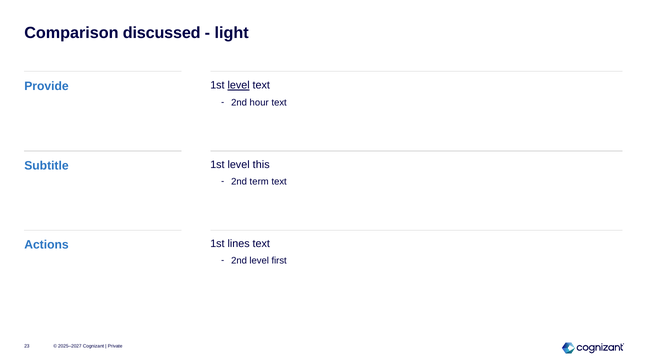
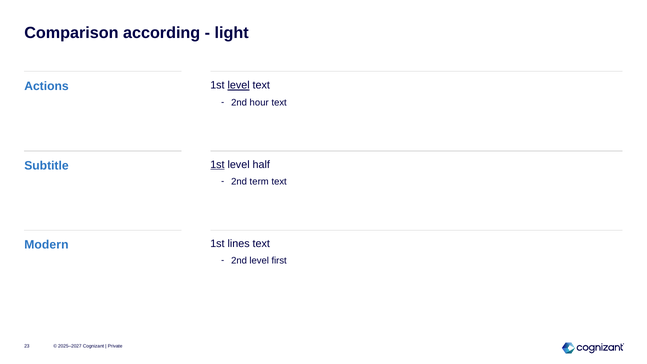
discussed: discussed -> according
Provide: Provide -> Actions
1st at (217, 164) underline: none -> present
this: this -> half
Actions: Actions -> Modern
